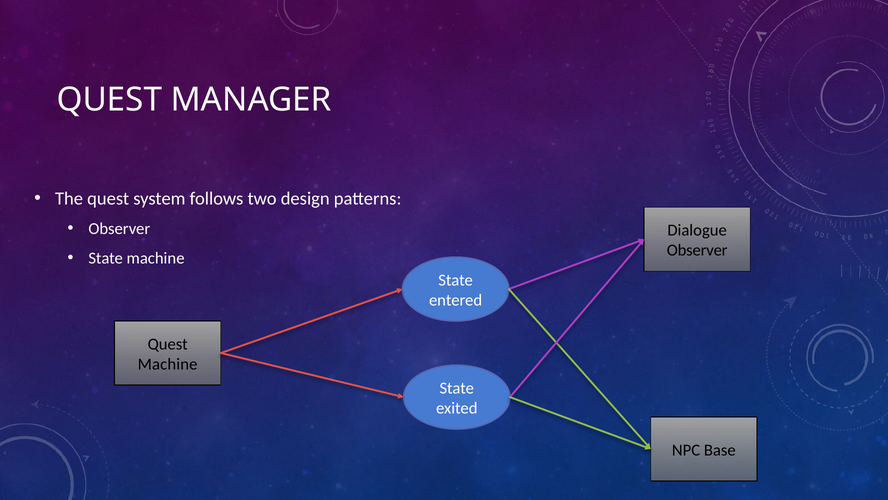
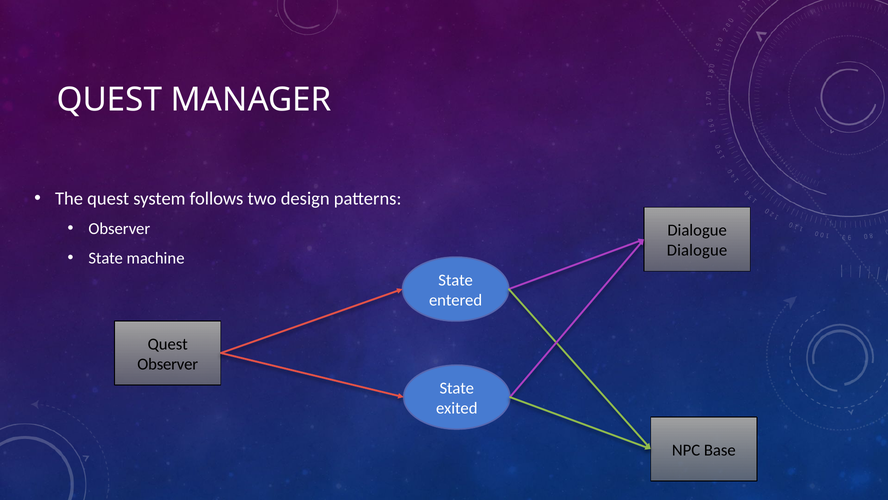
Observer at (697, 250): Observer -> Dialogue
Machine at (168, 364): Machine -> Observer
